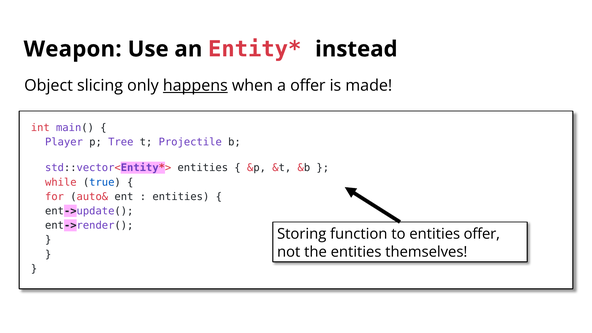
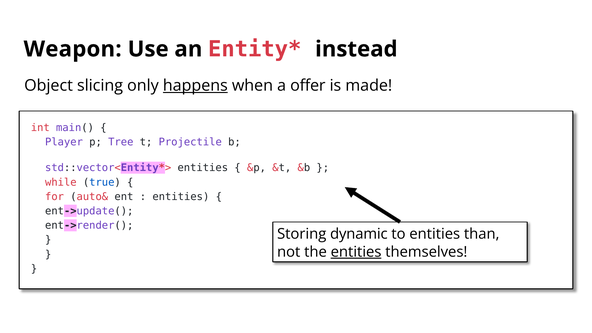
function: function -> dynamic
entities offer: offer -> than
entities at (356, 252) underline: none -> present
